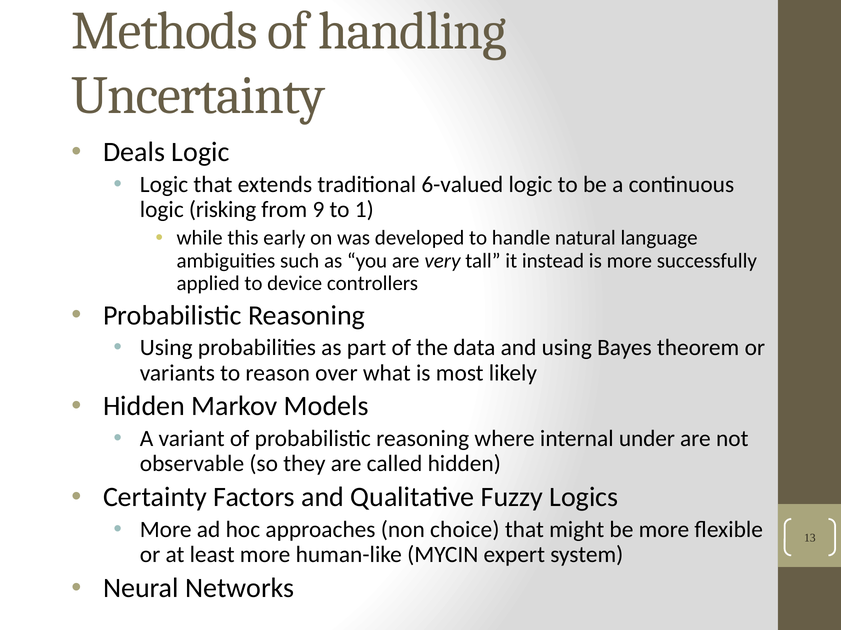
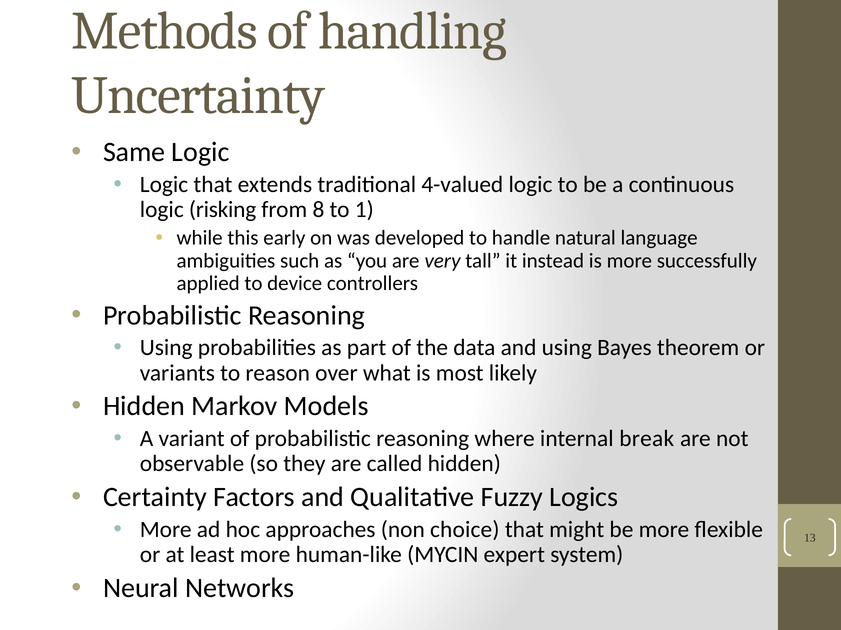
Deals: Deals -> Same
6-valued: 6-valued -> 4-valued
9: 9 -> 8
under: under -> break
